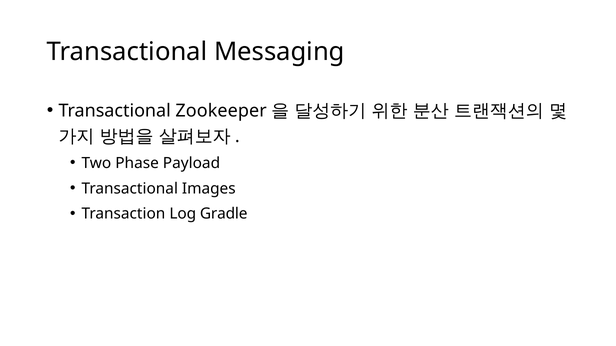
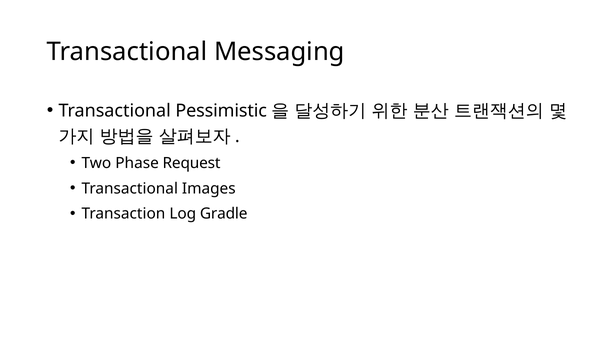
Zookeeper: Zookeeper -> Pessimistic
Payload: Payload -> Request
